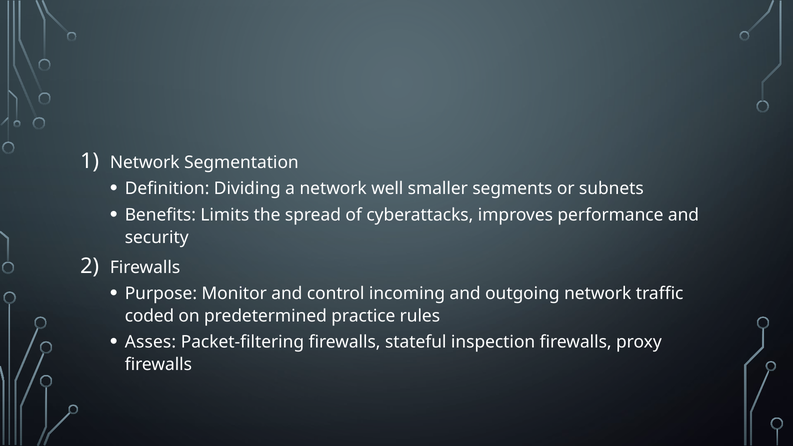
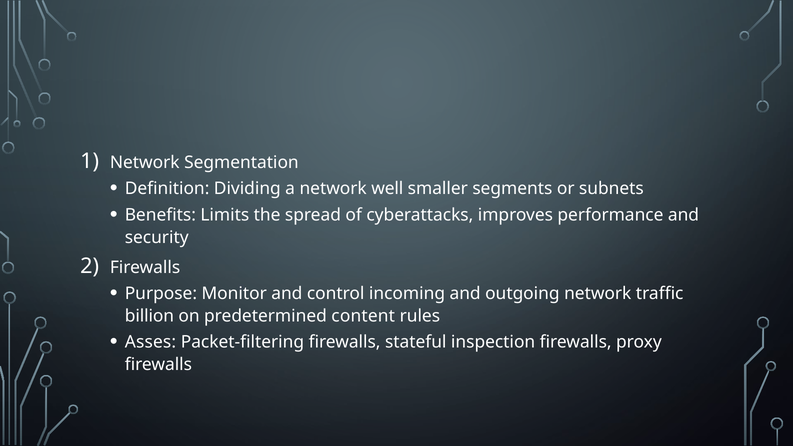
coded: coded -> billion
practice: practice -> content
